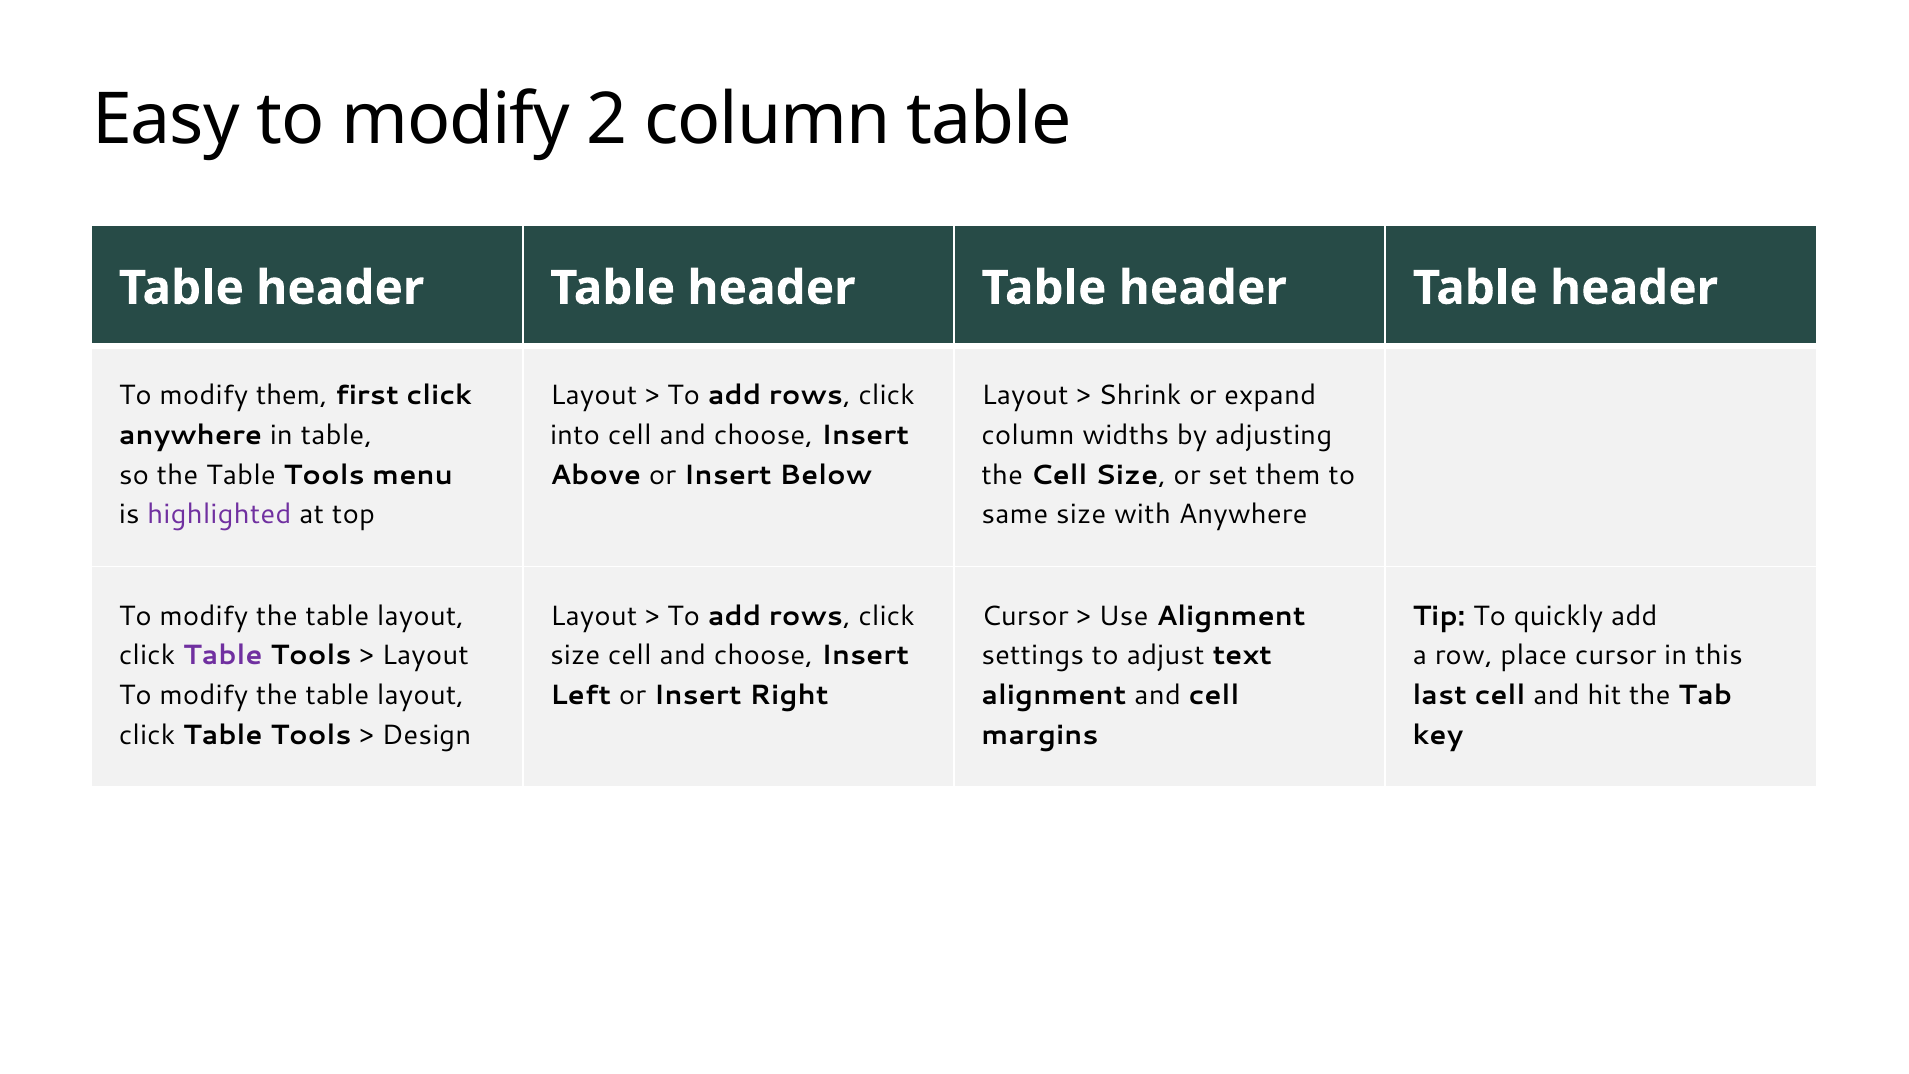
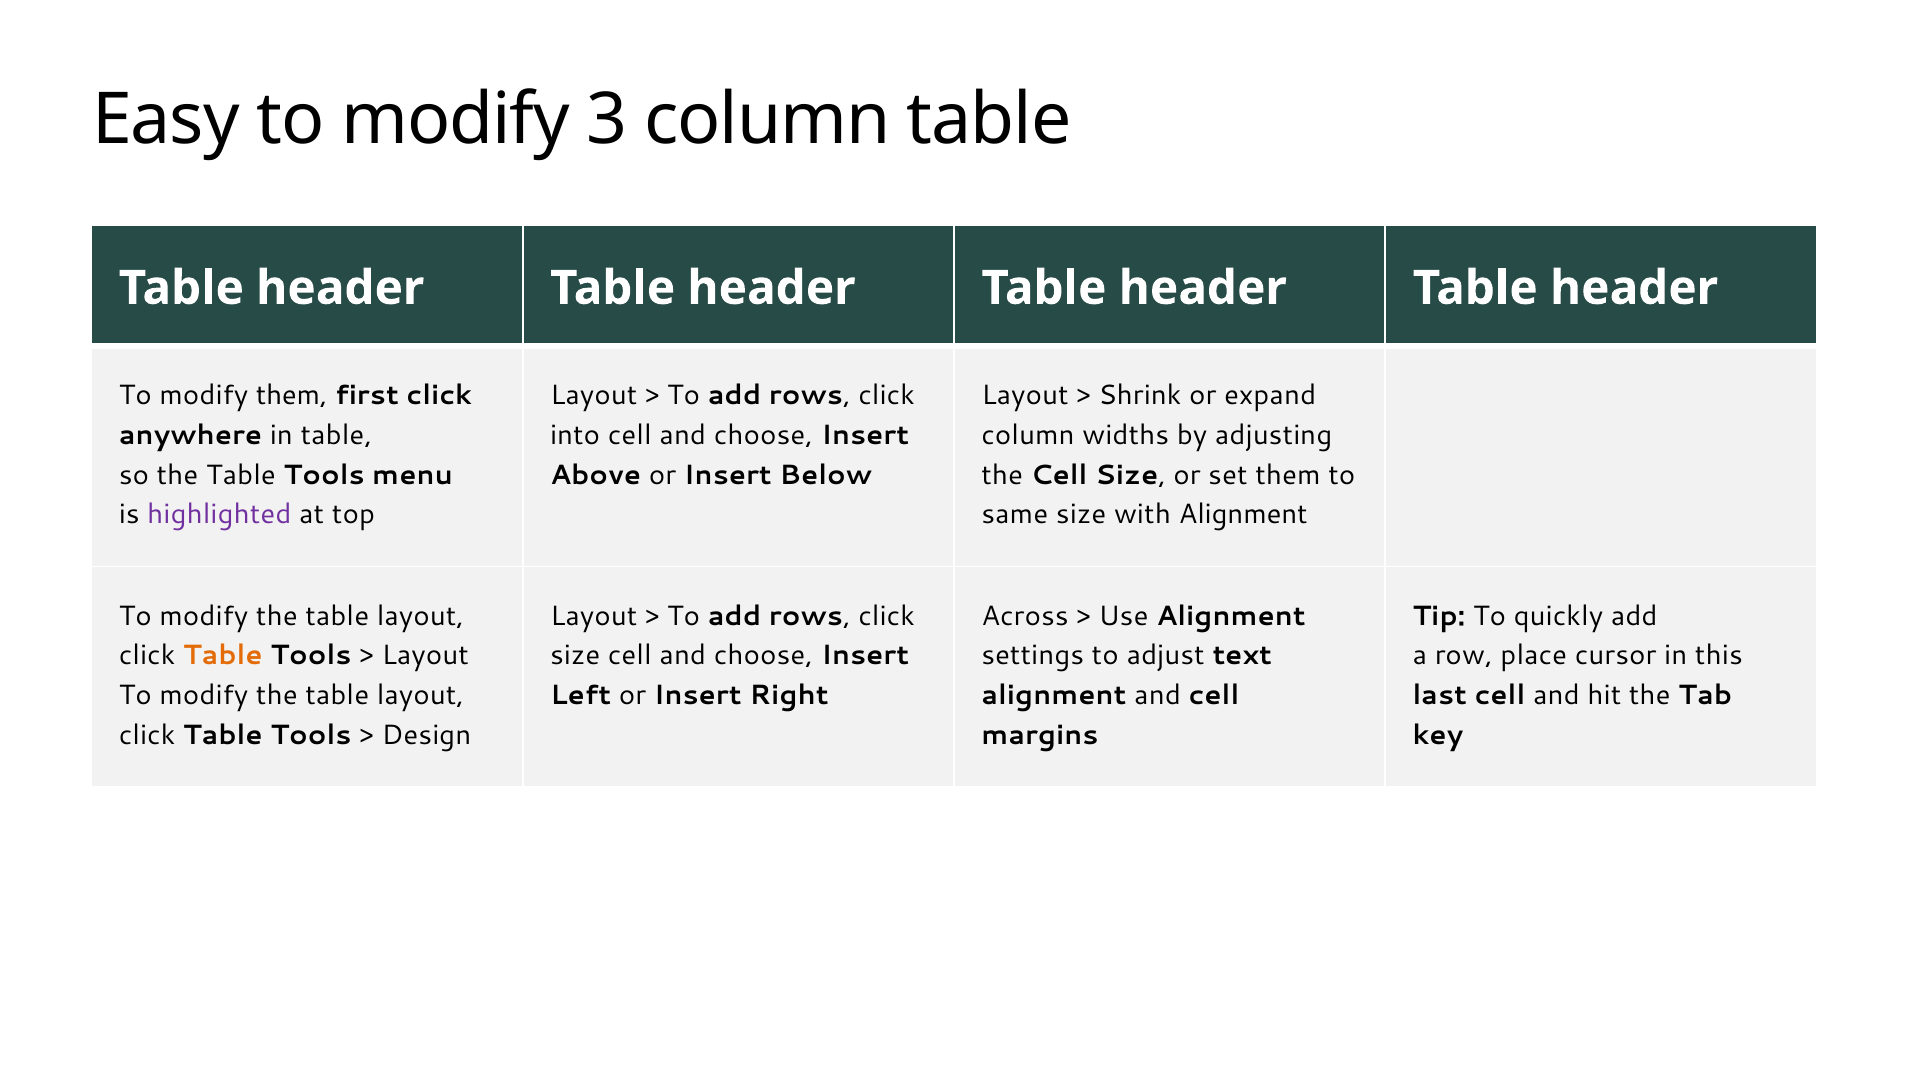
2: 2 -> 3
with Anywhere: Anywhere -> Alignment
Cursor at (1025, 616): Cursor -> Across
Table at (223, 656) colour: purple -> orange
